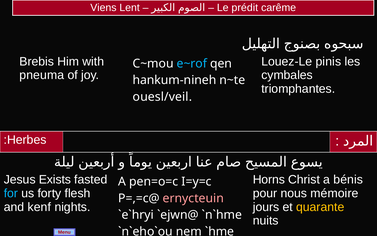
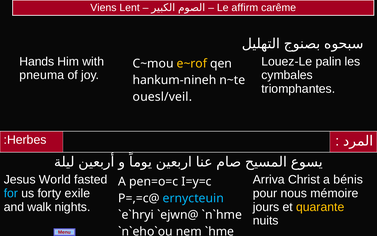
prédit: prédit -> affirm
Brebis: Brebis -> Hands
pinis: pinis -> palin
e~rof colour: light blue -> yellow
Exists: Exists -> World
Horns: Horns -> Arriva
flesh: flesh -> exile
ernycteuin colour: pink -> light blue
kenf: kenf -> walk
